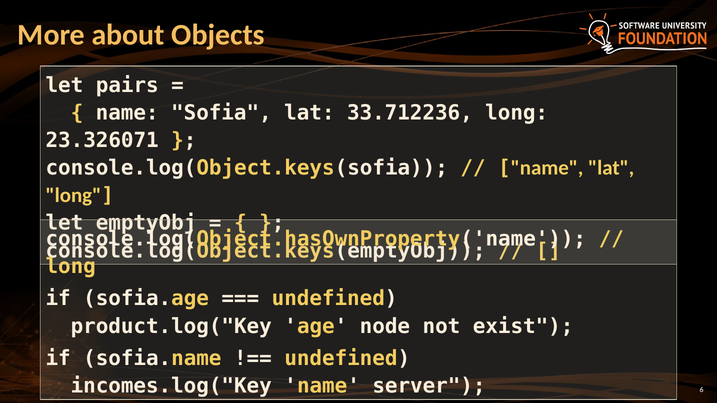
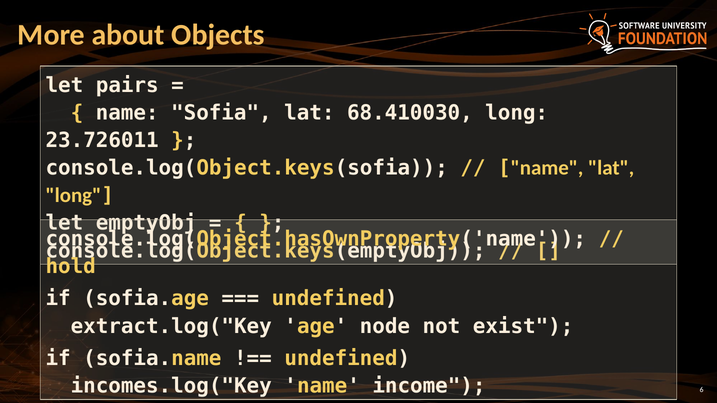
33.712236: 33.712236 -> 68.410030
23.326071: 23.326071 -> 23.726011
long at (71, 267): long -> hold
product.log("Key: product.log("Key -> extract.log("Key
server: server -> income
